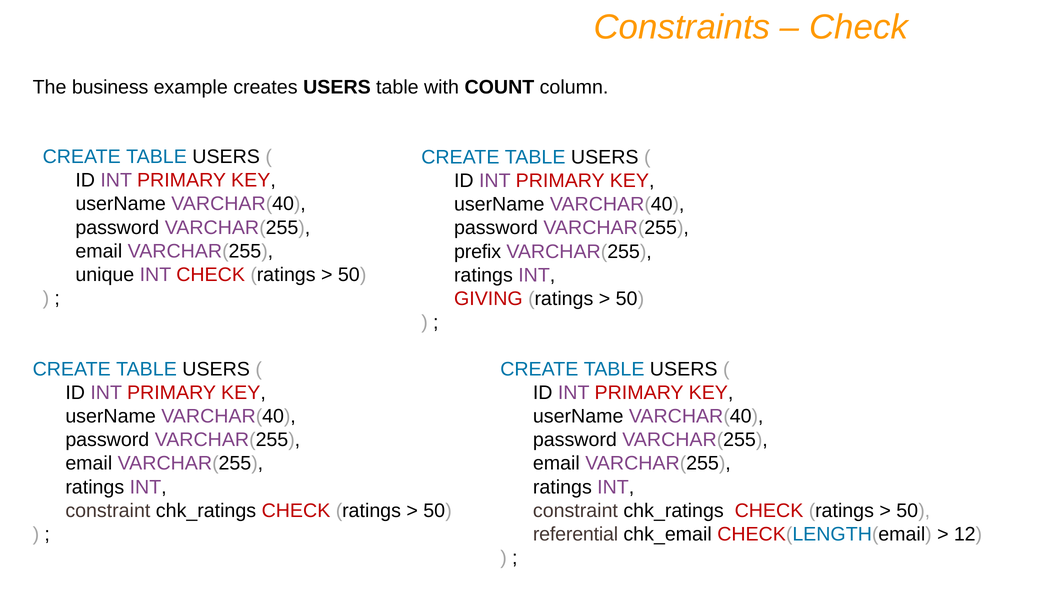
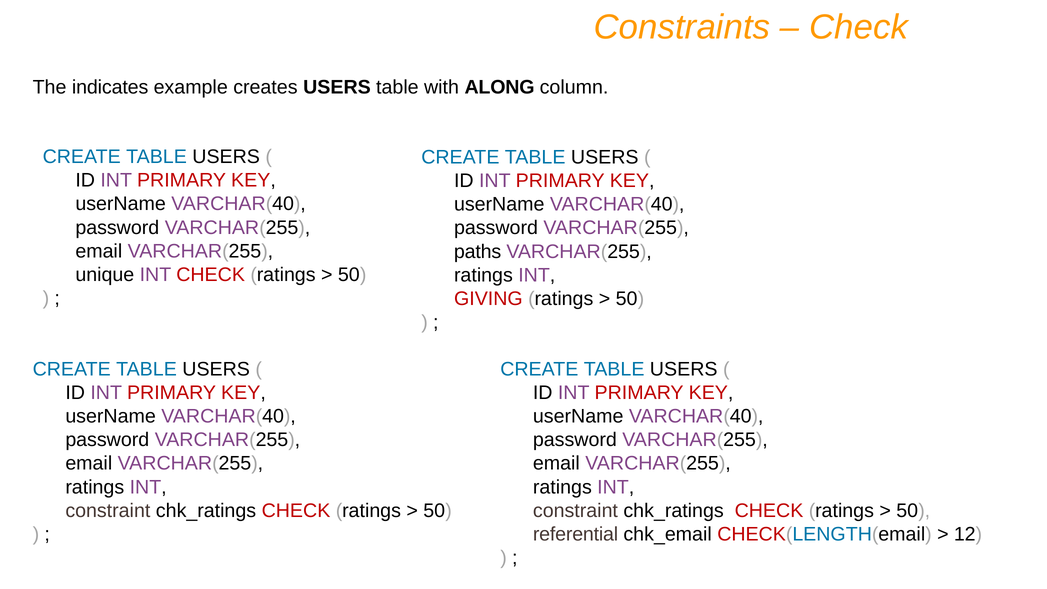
business: business -> indicates
COUNT: COUNT -> ALONG
prefix: prefix -> paths
